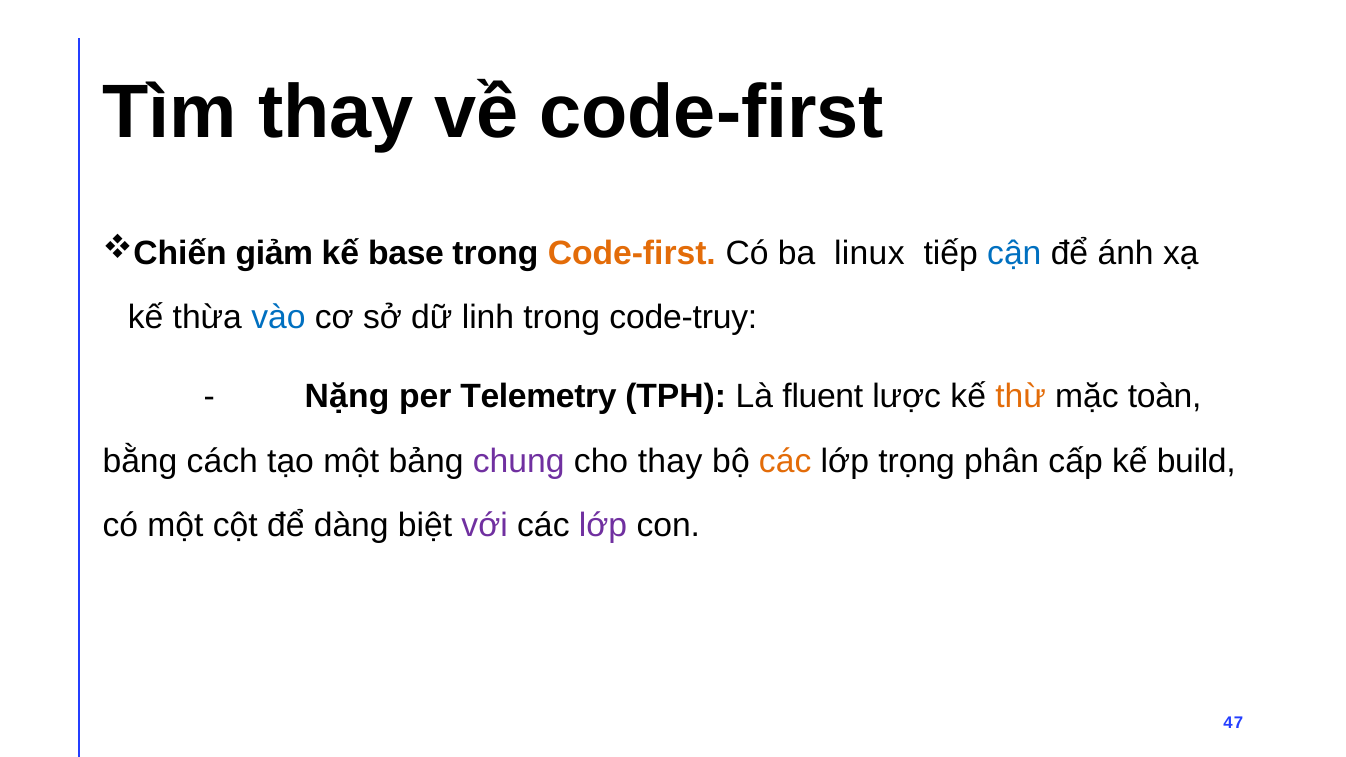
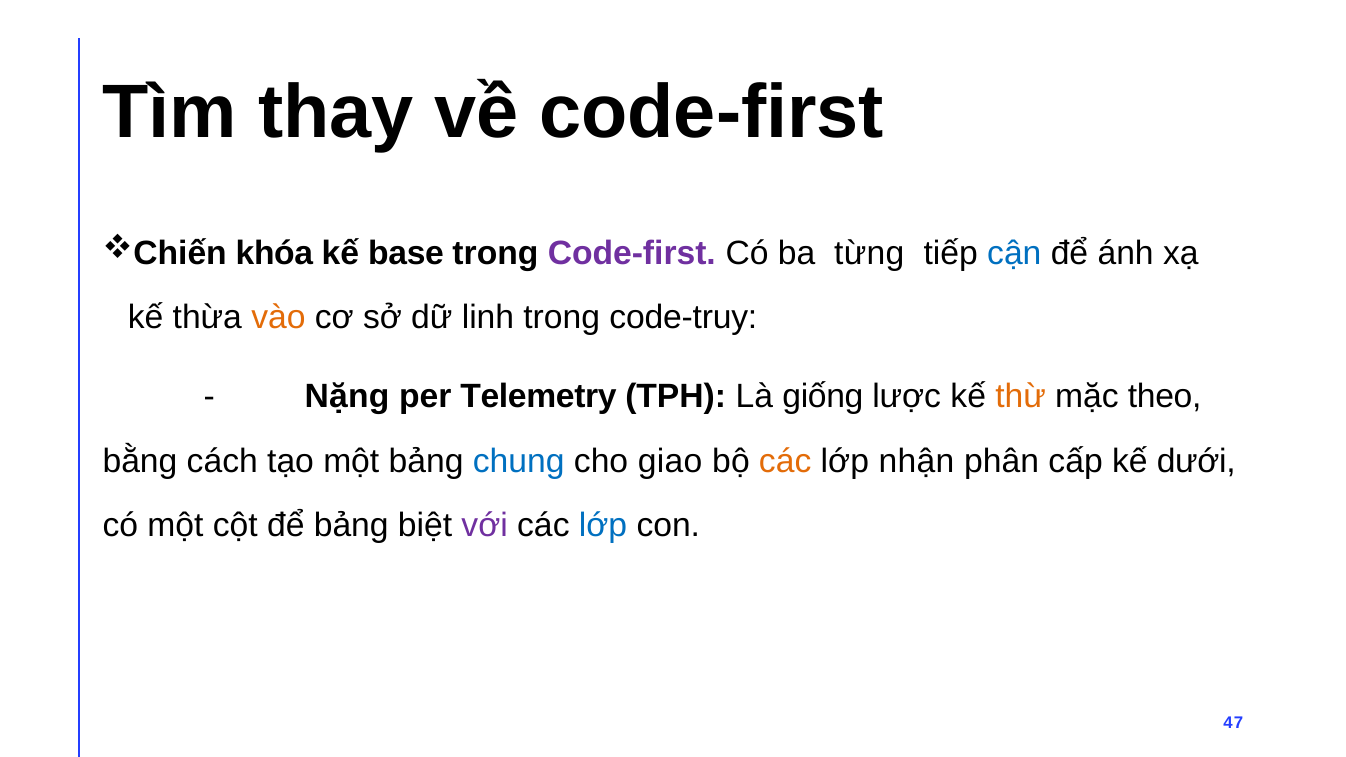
giảm: giảm -> khóa
Code-first at (632, 253) colour: orange -> purple
linux: linux -> từng
vào colour: blue -> orange
fluent: fluent -> giống
toàn: toàn -> theo
chung colour: purple -> blue
cho thay: thay -> giao
trọng: trọng -> nhận
build: build -> dưới
để dàng: dàng -> bảng
lớp at (603, 526) colour: purple -> blue
